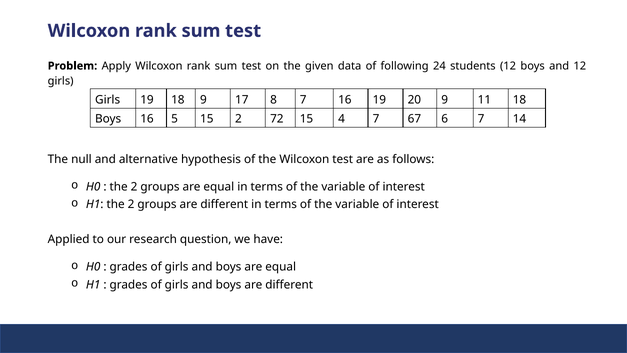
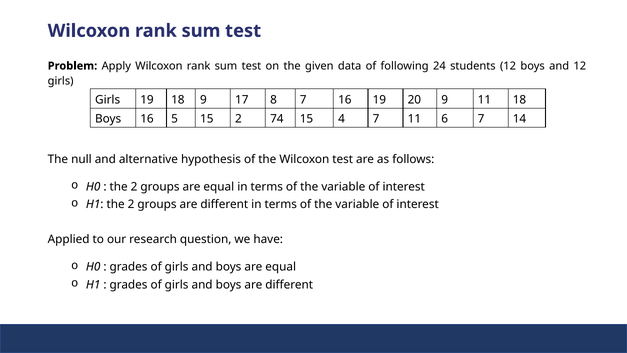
72: 72 -> 74
7 67: 67 -> 11
